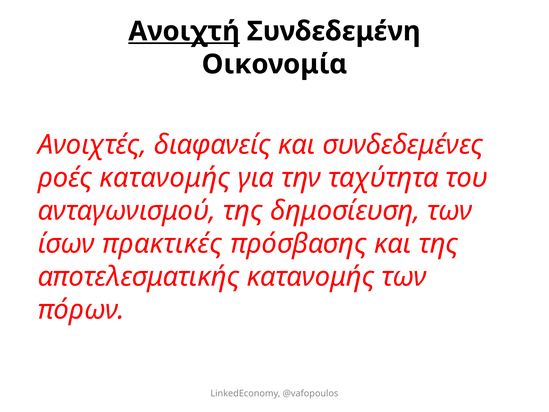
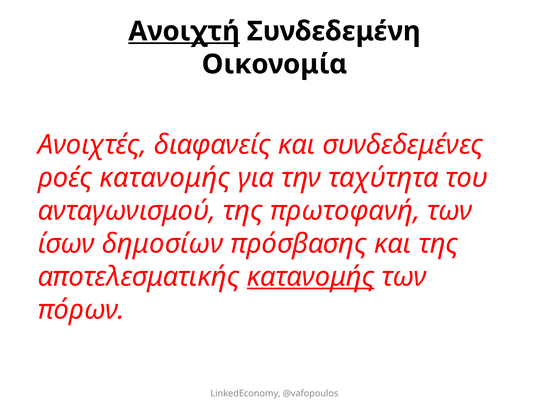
δημοσίευση: δημοσίευση -> πρωτοφανή
πρακτικές: πρακτικές -> δημοσίων
κατανομής at (311, 277) underline: none -> present
